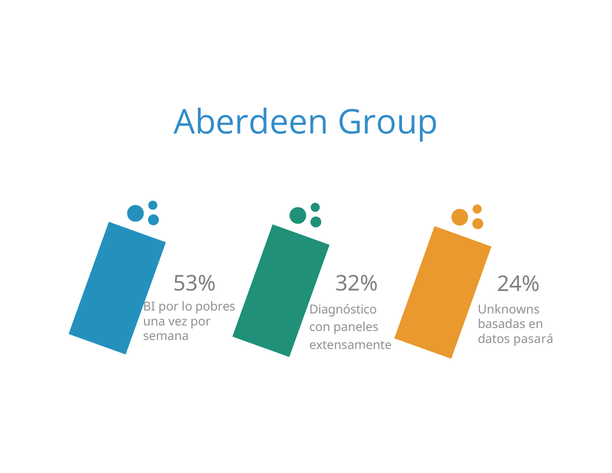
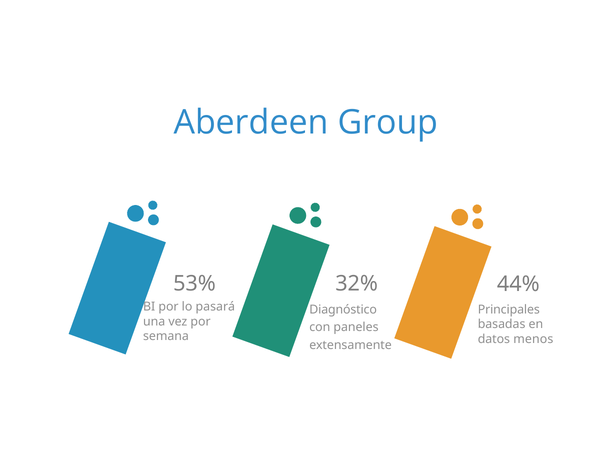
24%: 24% -> 44%
pobres: pobres -> pasará
Unknowns: Unknowns -> Principales
pasará: pasará -> menos
